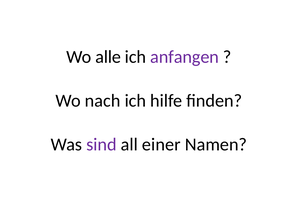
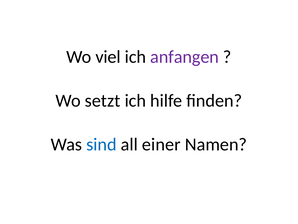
alle: alle -> viel
nach: nach -> setzt
sind colour: purple -> blue
